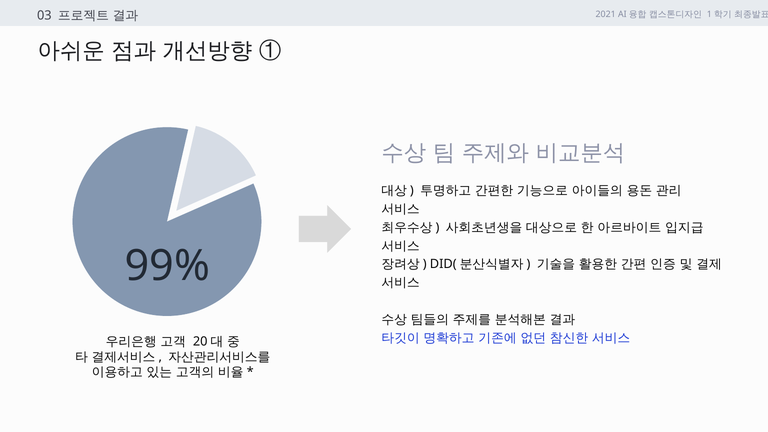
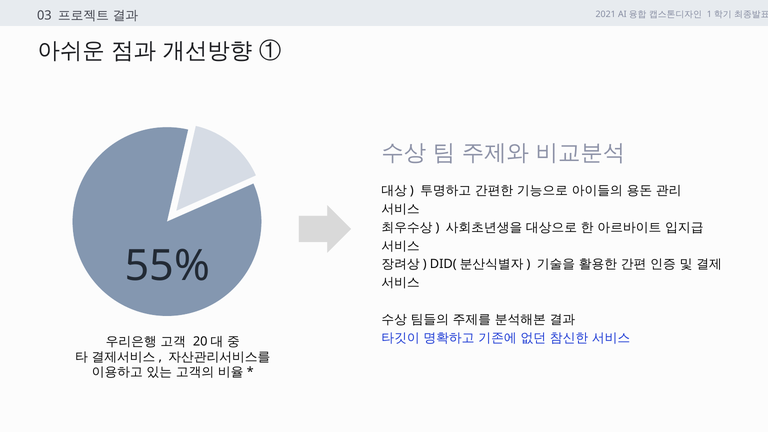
99%: 99% -> 55%
